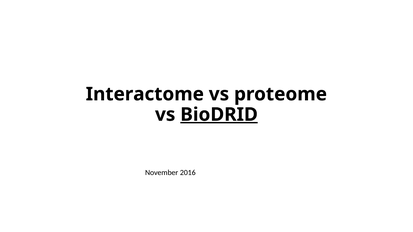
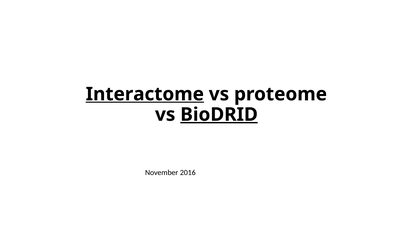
Interactome underline: none -> present
